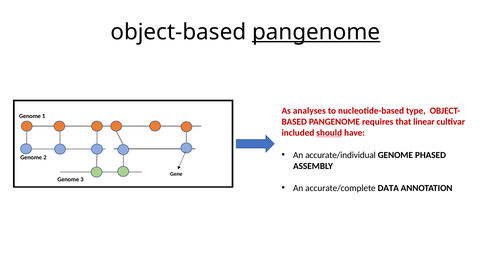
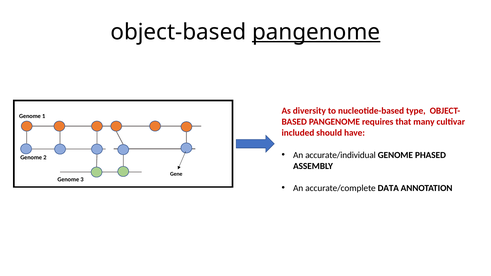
analyses: analyses -> diversity
linear: linear -> many
should underline: present -> none
